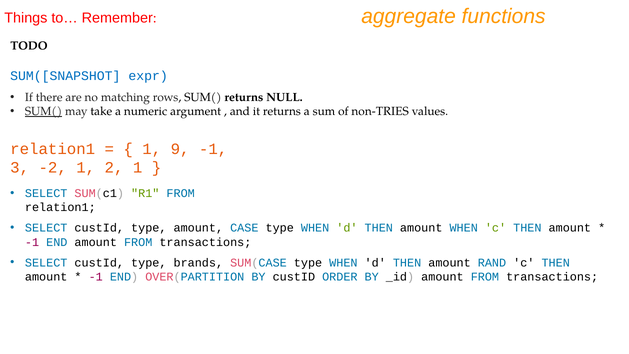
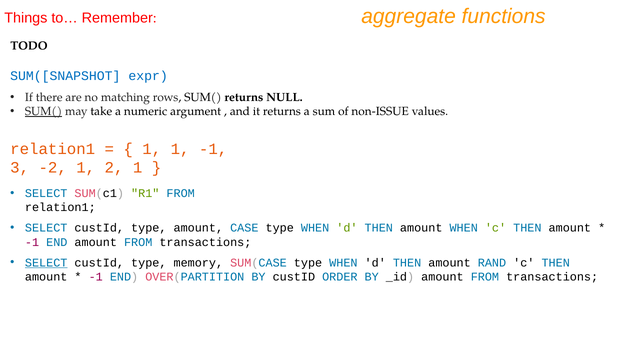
non-TRIES: non-TRIES -> non-ISSUE
1 9: 9 -> 1
SELECT at (46, 263) underline: none -> present
brands: brands -> memory
